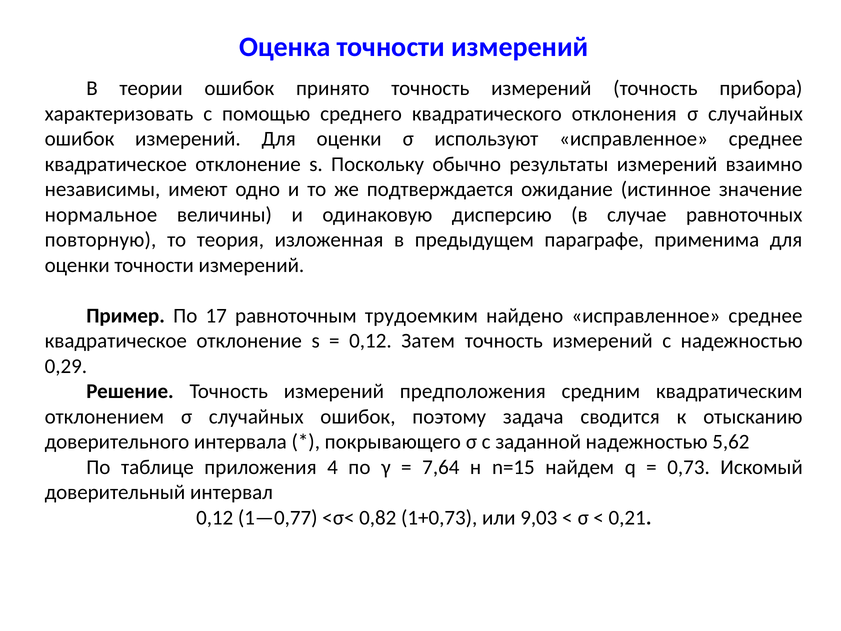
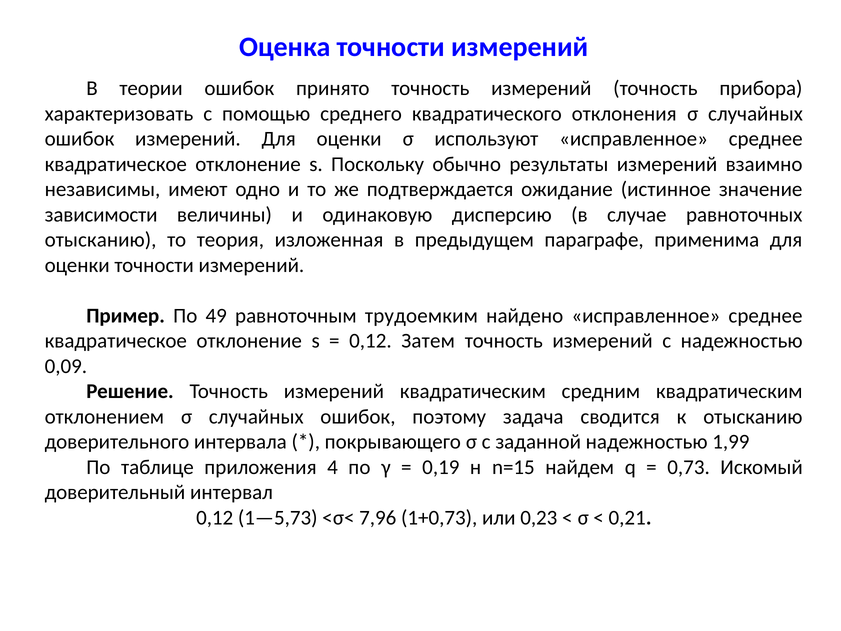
нормальное: нормальное -> зависимости
повторную at (100, 240): повторную -> отысканию
17: 17 -> 49
0,29: 0,29 -> 0,09
измерений предположения: предположения -> квадратическим
5,62: 5,62 -> 1,99
7,64: 7,64 -> 0,19
1—0,77: 1—0,77 -> 1—5,73
0,82: 0,82 -> 7,96
9,03: 9,03 -> 0,23
